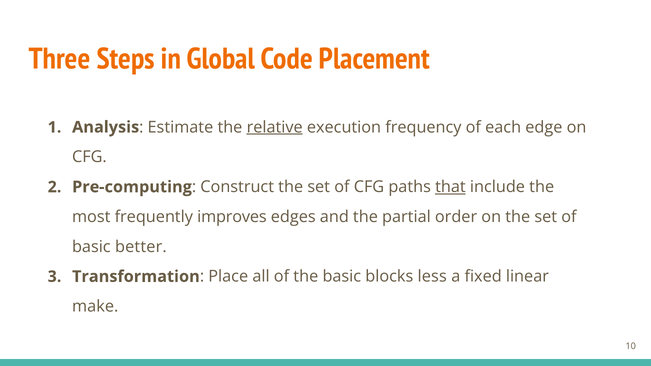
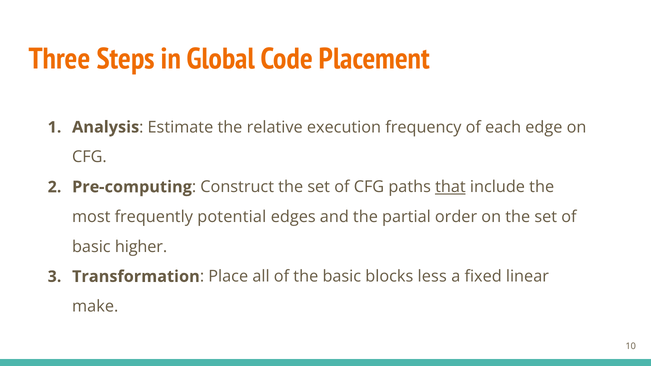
relative underline: present -> none
improves: improves -> potential
better: better -> higher
